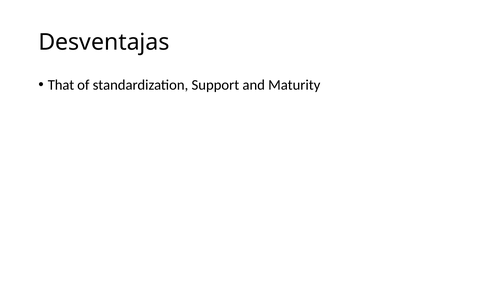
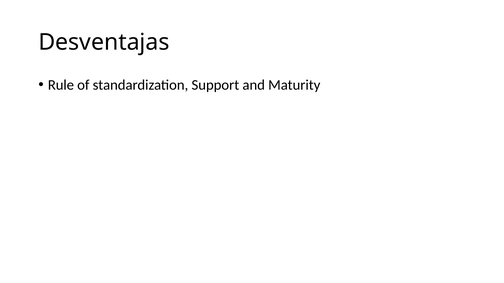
That: That -> Rule
